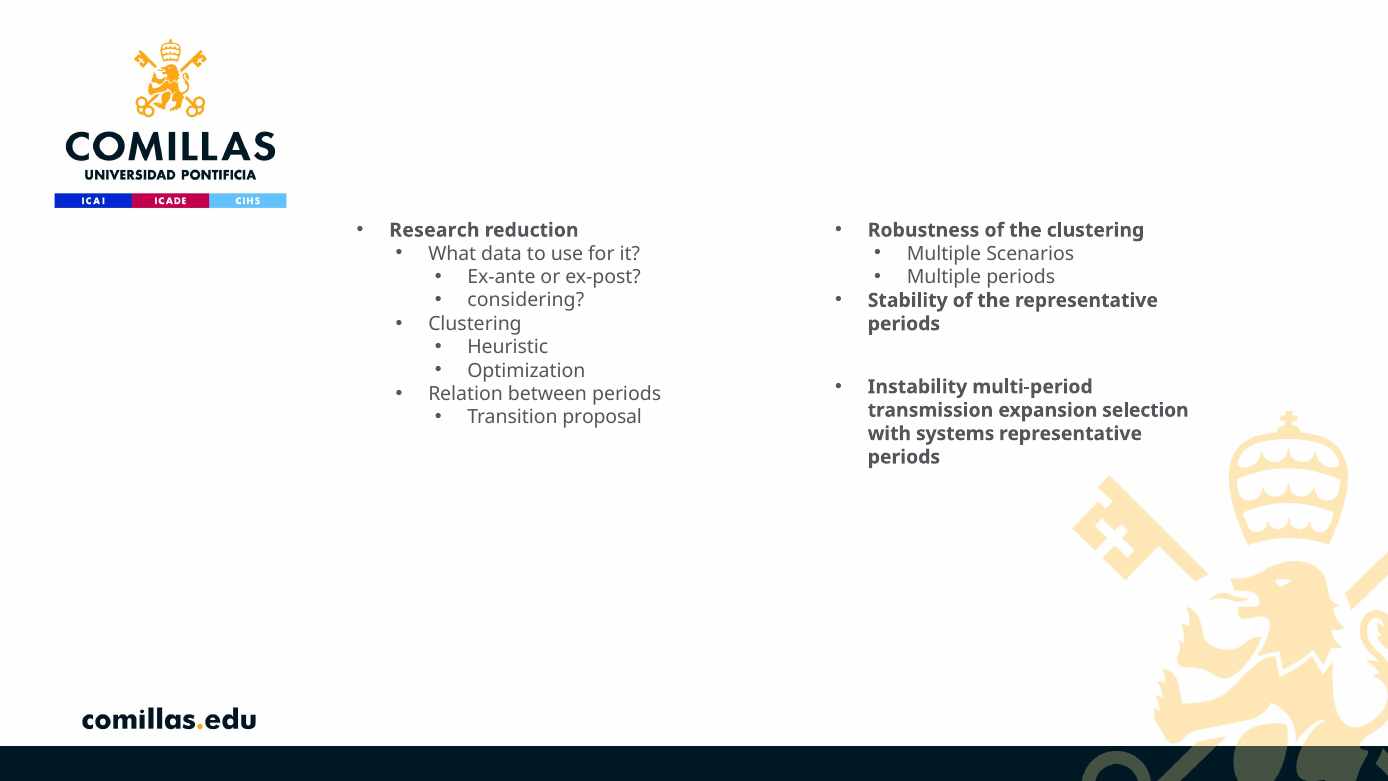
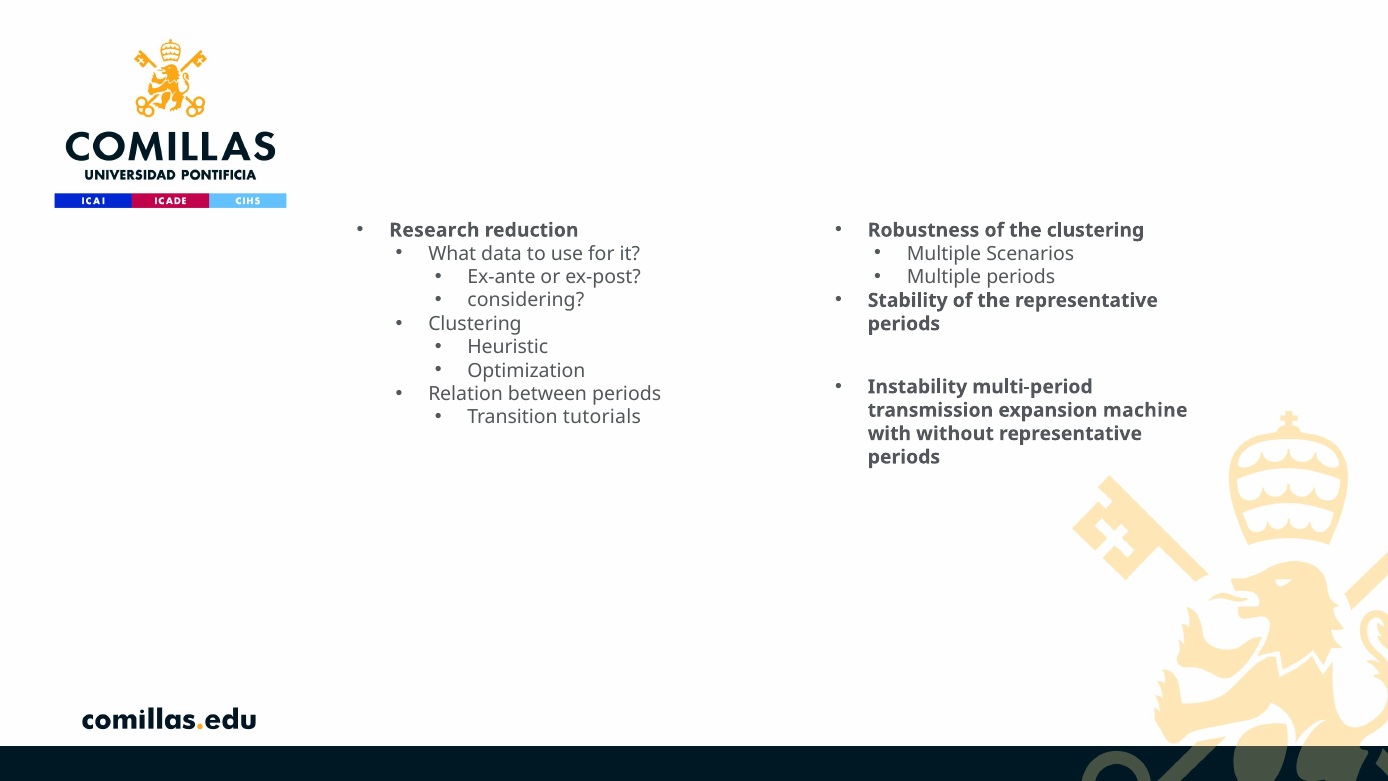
selection: selection -> machine
proposal: proposal -> tutorials
systems: systems -> without
